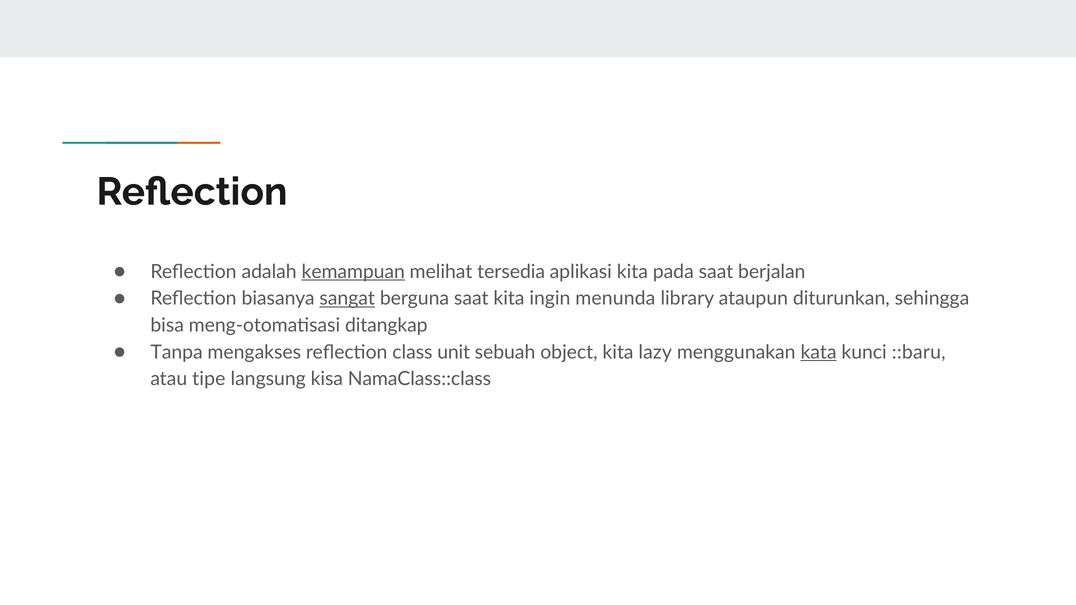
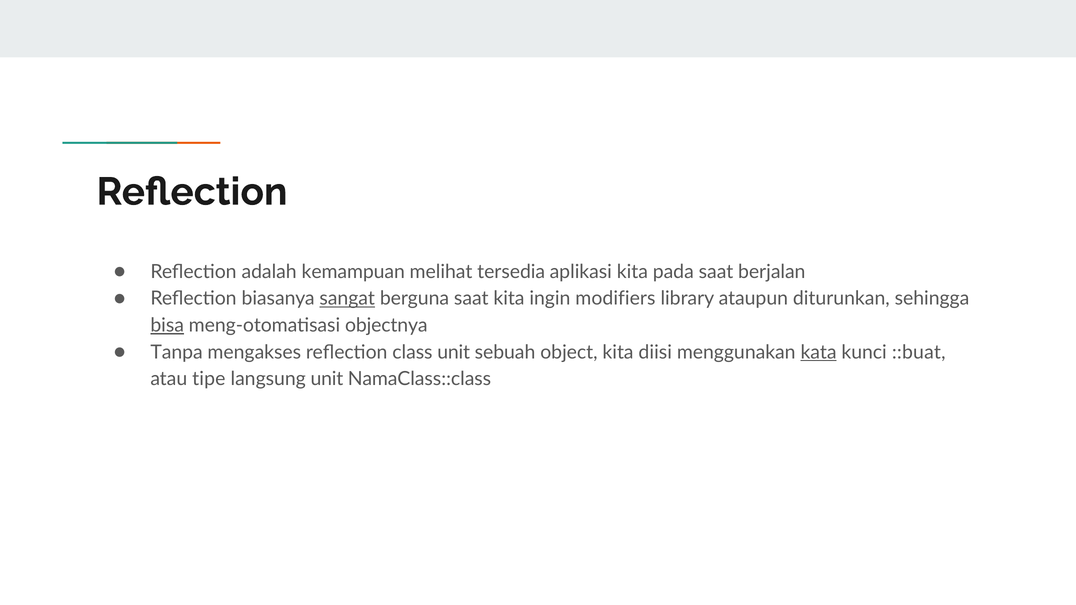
kemampuan underline: present -> none
menunda: menunda -> modifiers
bisa underline: none -> present
ditangkap: ditangkap -> objectnya
lazy: lazy -> diisi
::baru: ::baru -> ::buat
langsung kisa: kisa -> unit
